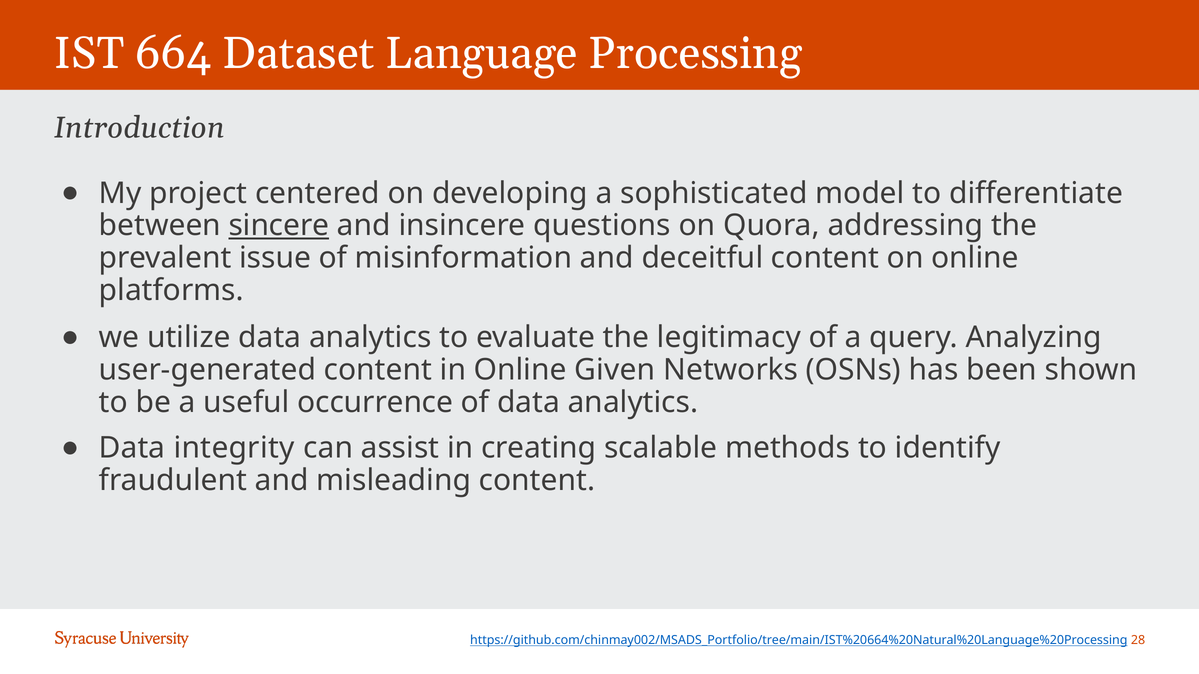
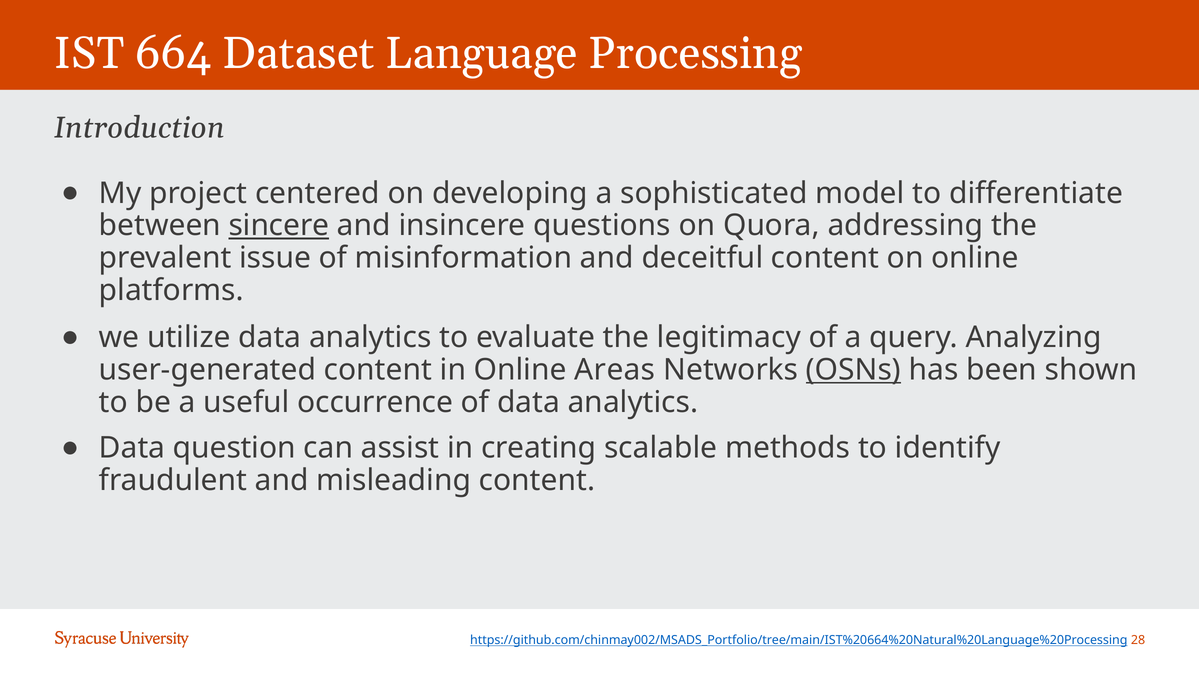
Given: Given -> Areas
OSNs underline: none -> present
integrity: integrity -> question
